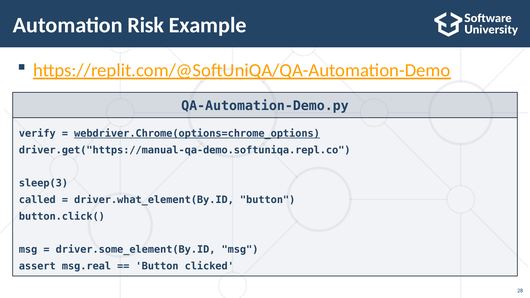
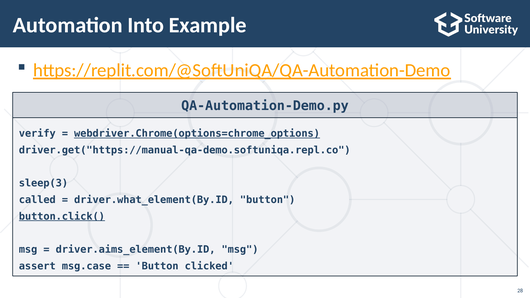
Risk: Risk -> Into
button.click( underline: none -> present
driver.some_element(By.ID: driver.some_element(By.ID -> driver.aims_element(By.ID
msg.real: msg.real -> msg.case
